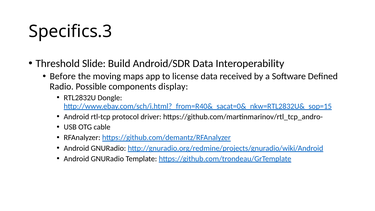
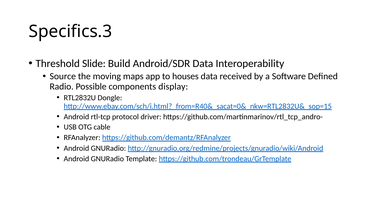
Before: Before -> Source
license: license -> houses
